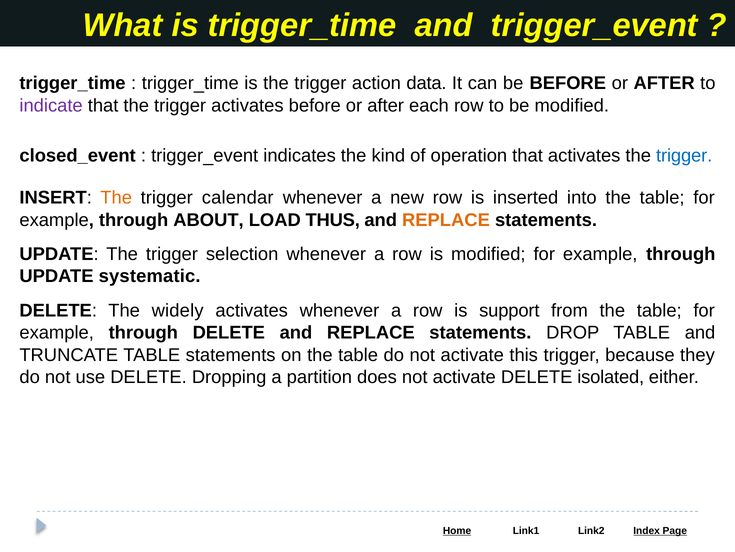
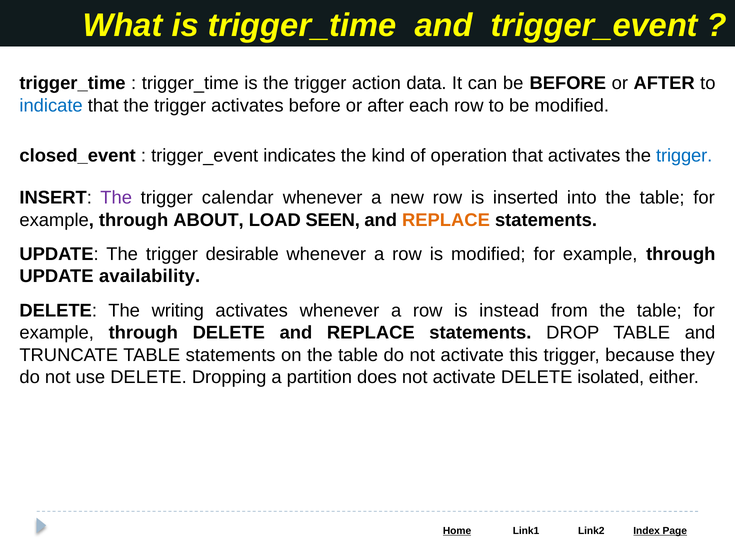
indicate colour: purple -> blue
The at (116, 198) colour: orange -> purple
THUS: THUS -> SEEN
selection: selection -> desirable
systematic: systematic -> availability
widely: widely -> writing
support: support -> instead
